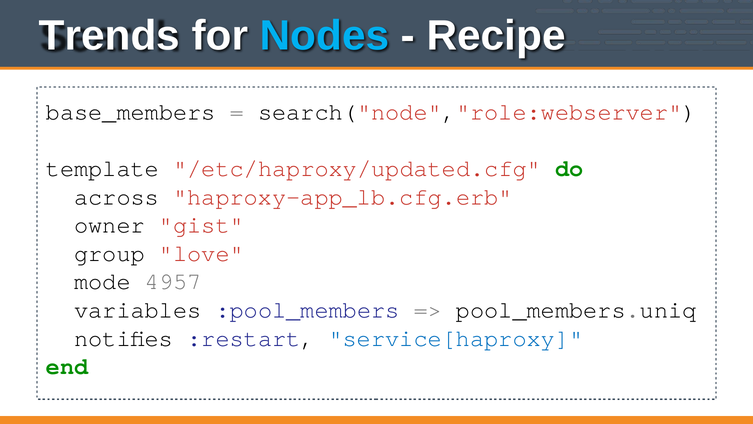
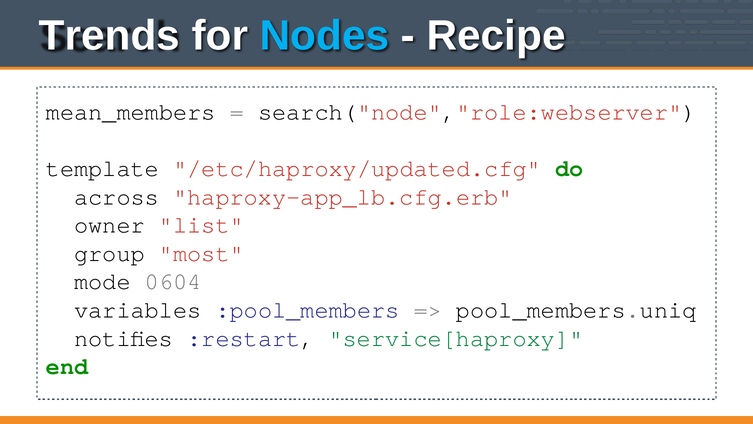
base_members: base_members -> mean_members
gist: gist -> list
love: love -> most
4957: 4957 -> 0604
service[haproxy colour: blue -> green
